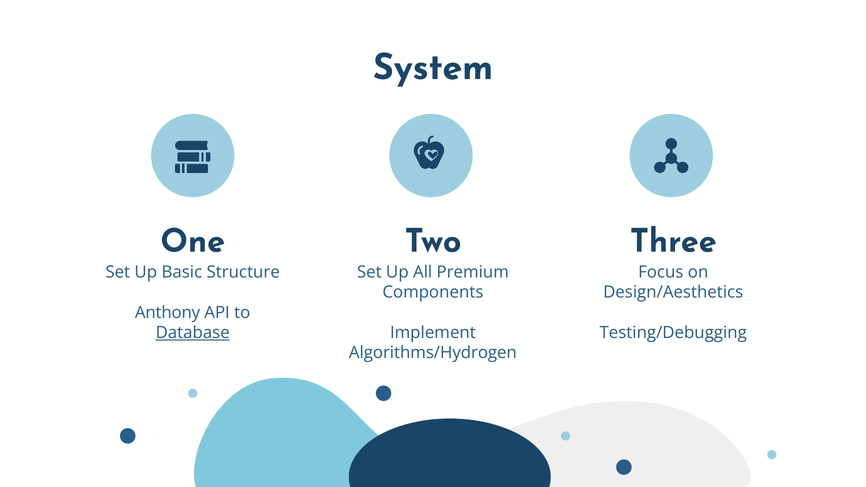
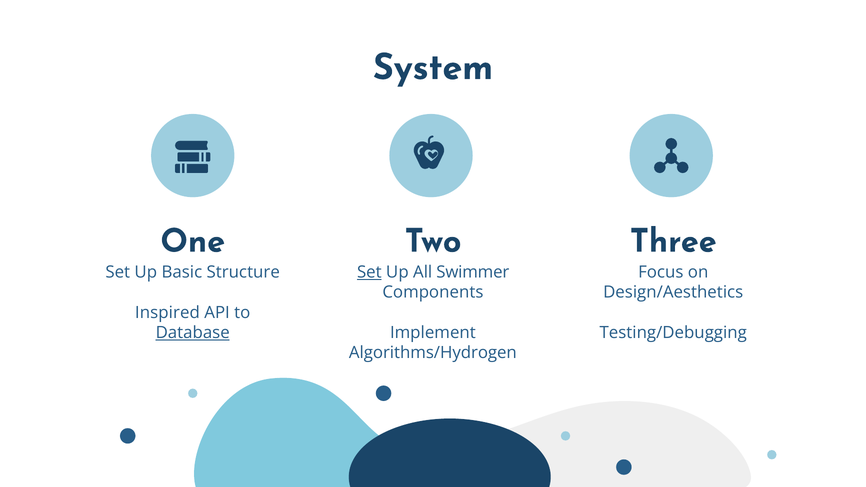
Set at (369, 272) underline: none -> present
Premium: Premium -> Swimmer
Anthony: Anthony -> Inspired
